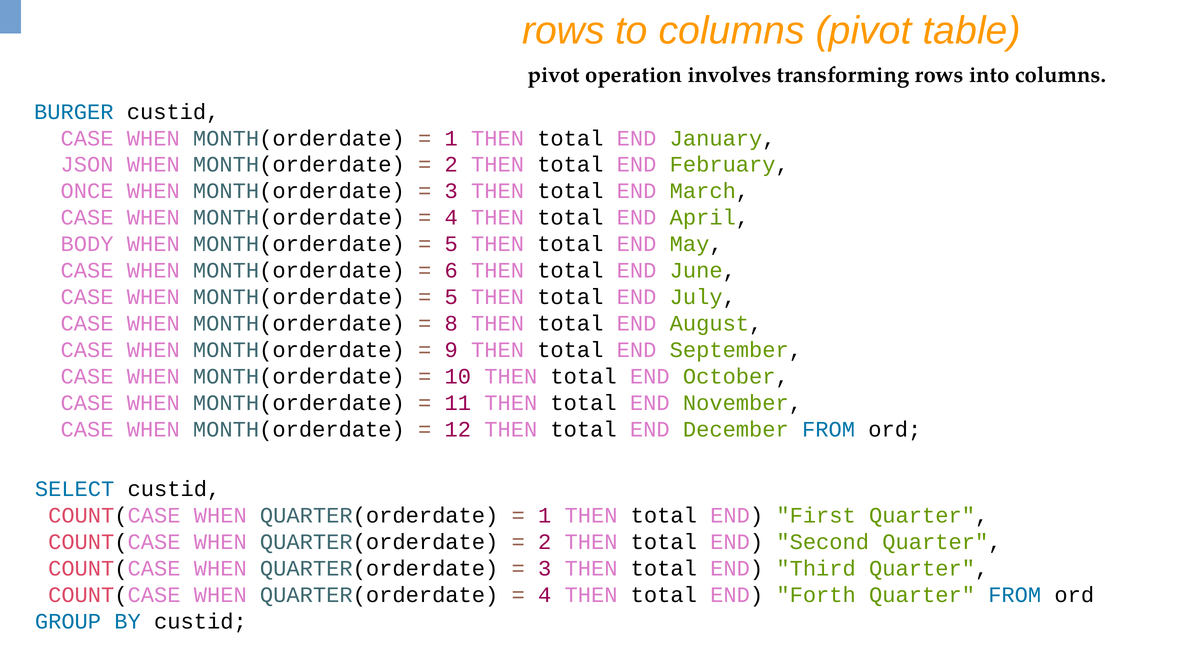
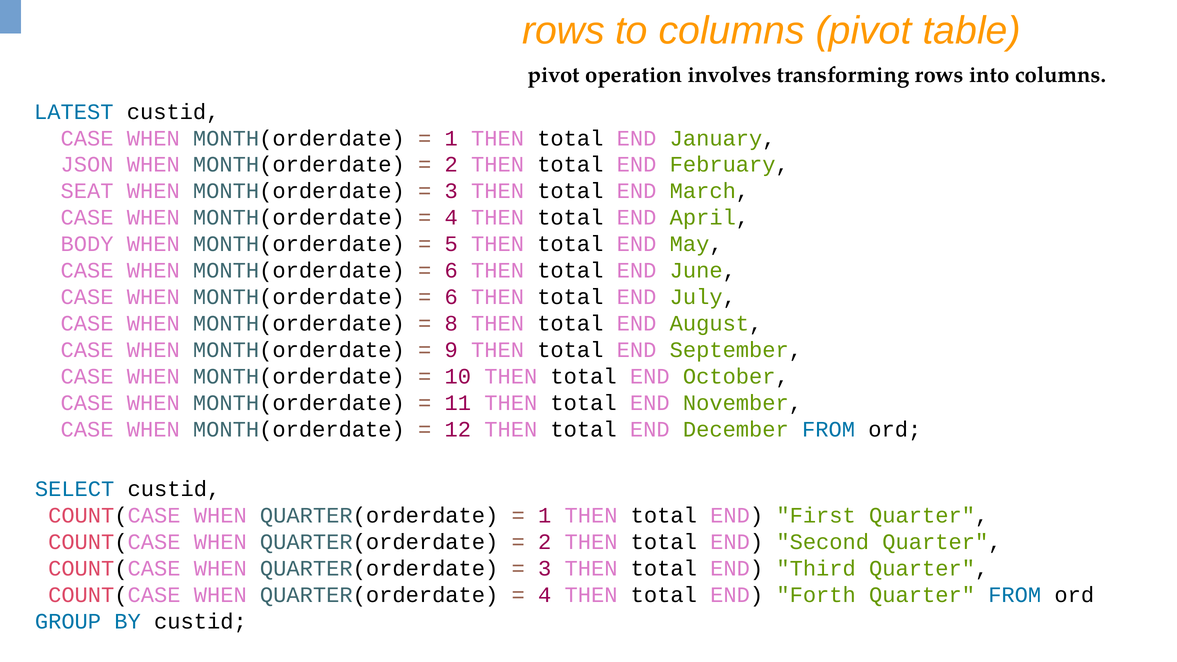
BURGER: BURGER -> LATEST
ONCE: ONCE -> SEAT
5 at (451, 297): 5 -> 6
